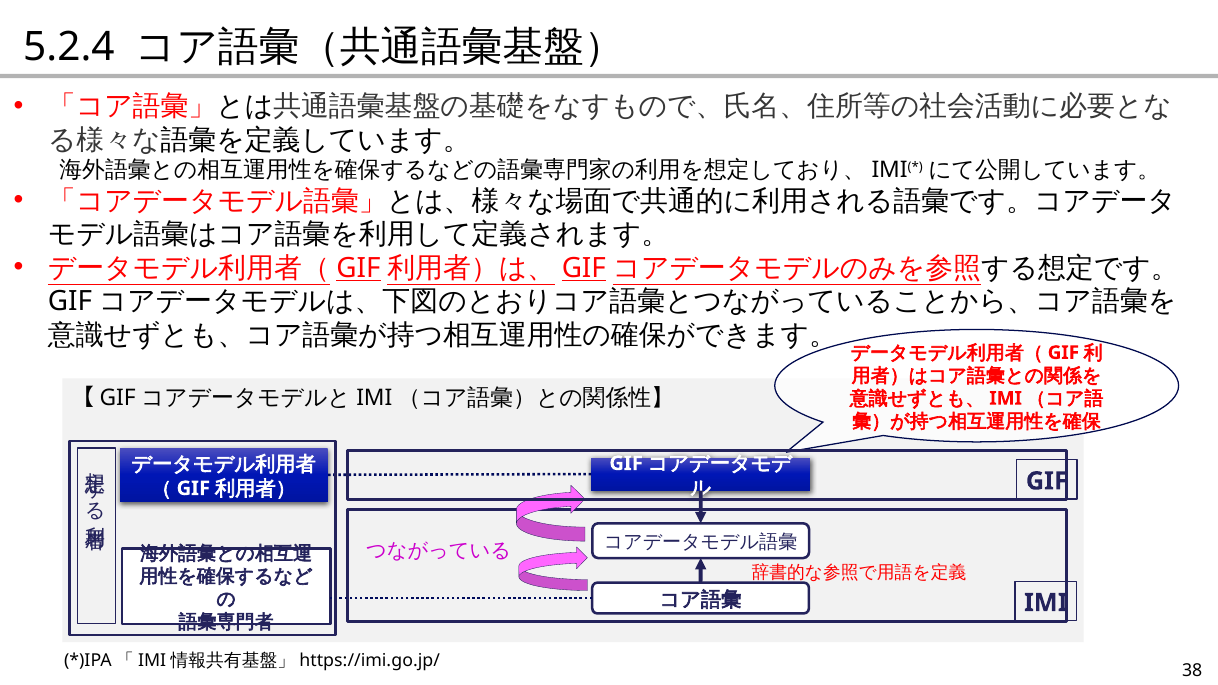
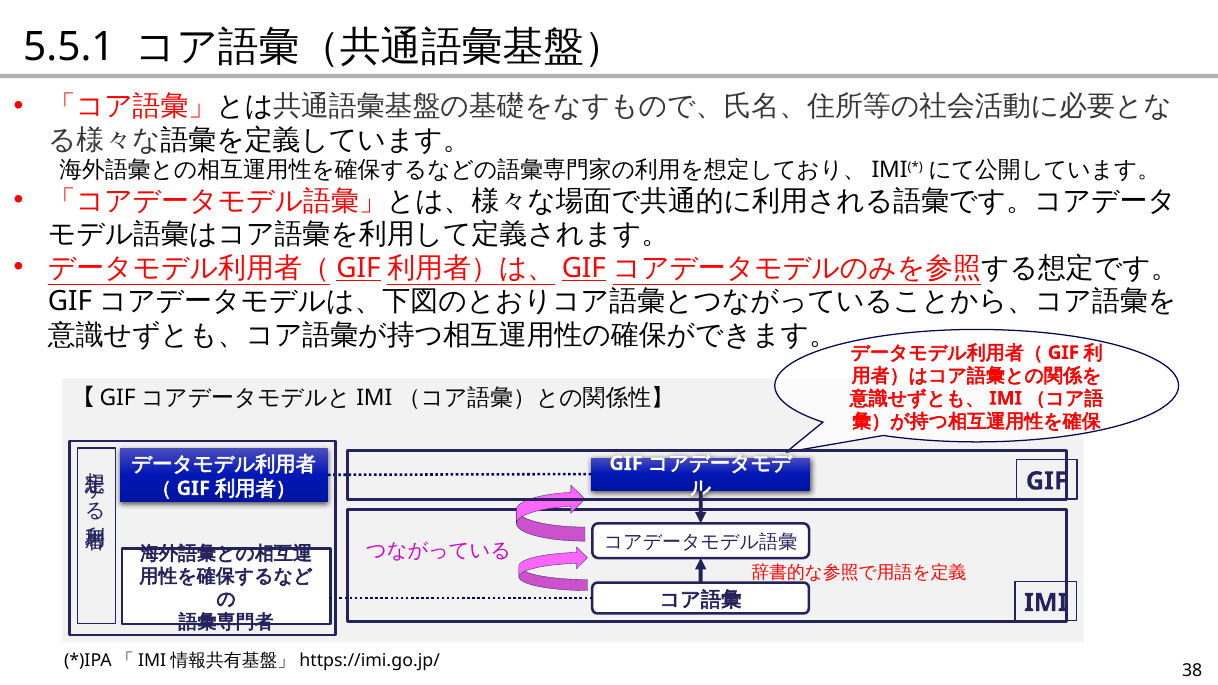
5.2.4: 5.2.4 -> 5.5.1
